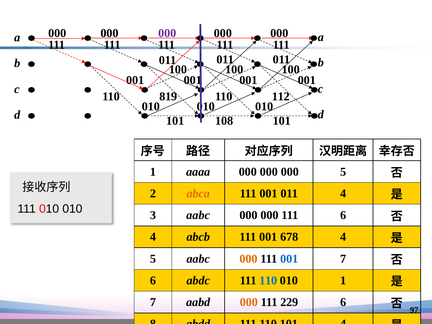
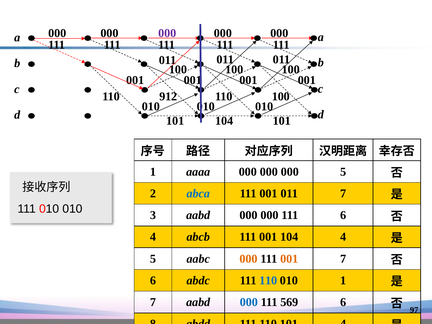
819: 819 -> 912
110 112: 112 -> 100
101 108: 108 -> 104
abca colour: orange -> blue
011 4: 4 -> 7
3 aabc: aabc -> aabd
001 678: 678 -> 104
001 at (289, 259) colour: blue -> orange
000 at (249, 302) colour: orange -> blue
229: 229 -> 569
